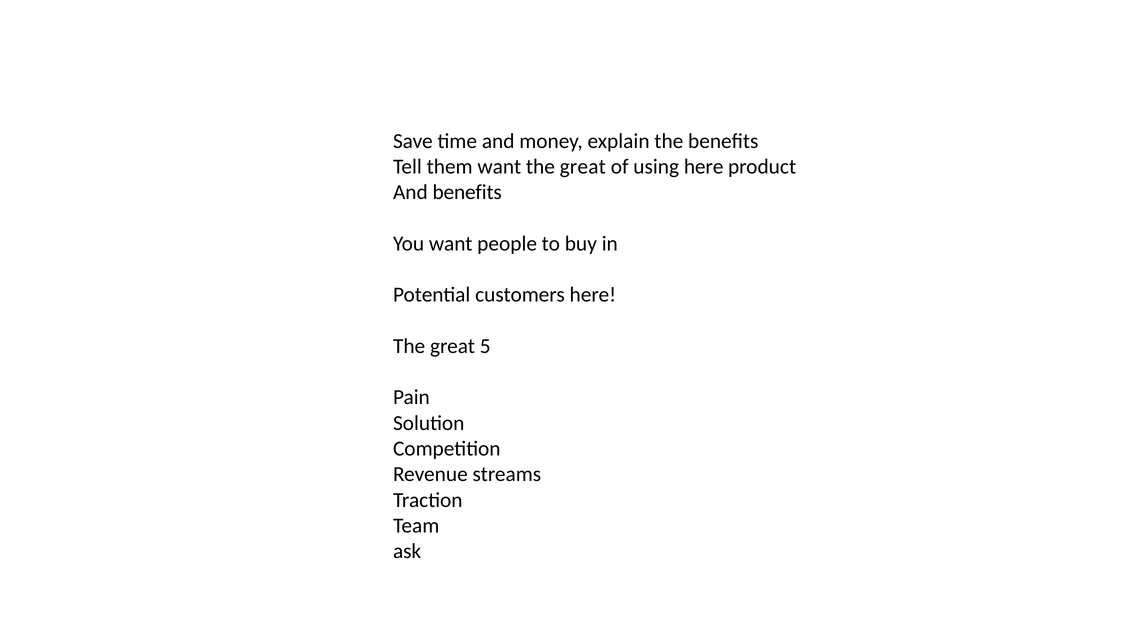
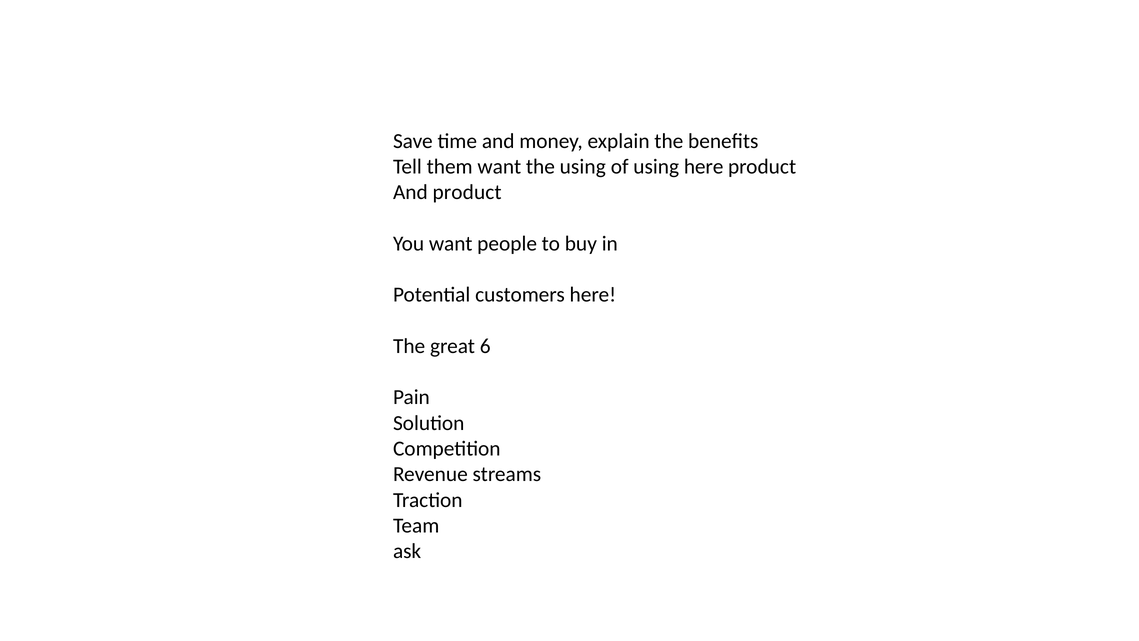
great at (583, 167): great -> using
And benefits: benefits -> product
5: 5 -> 6
